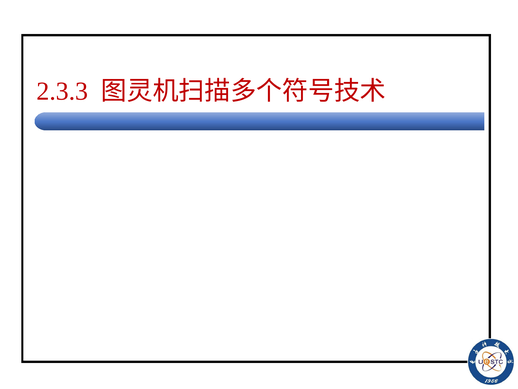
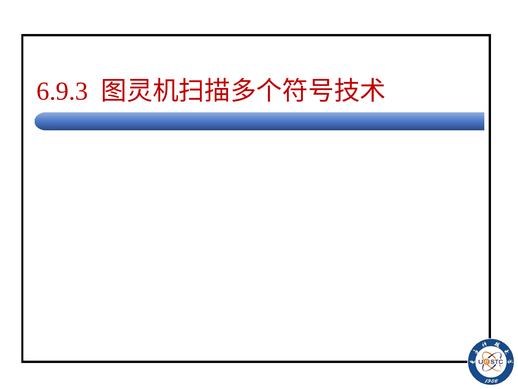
2.3.3: 2.3.3 -> 6.9.3
